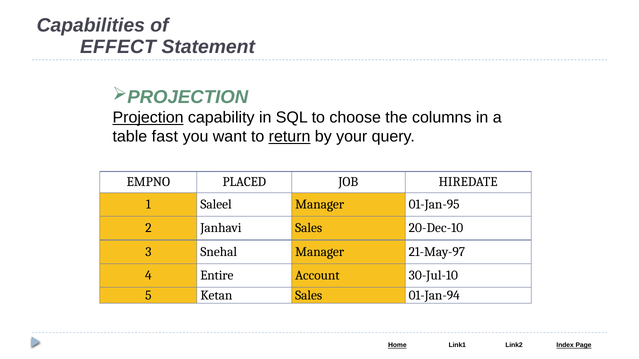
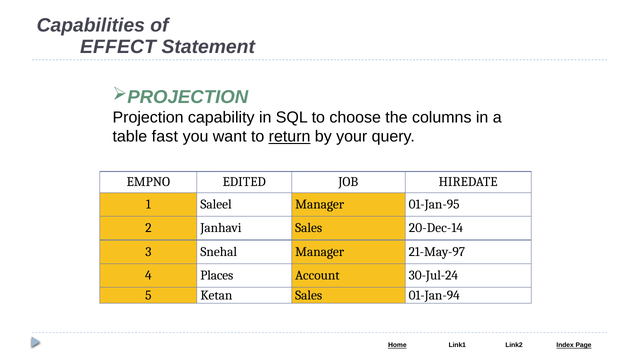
Projection underline: present -> none
PLACED: PLACED -> EDITED
20-Dec-10: 20-Dec-10 -> 20-Dec-14
Entire: Entire -> Places
30-Jul-10: 30-Jul-10 -> 30-Jul-24
